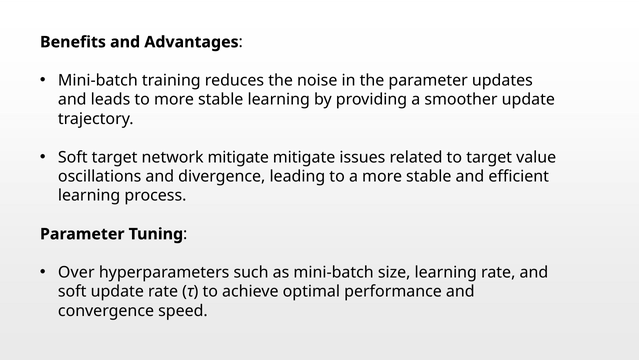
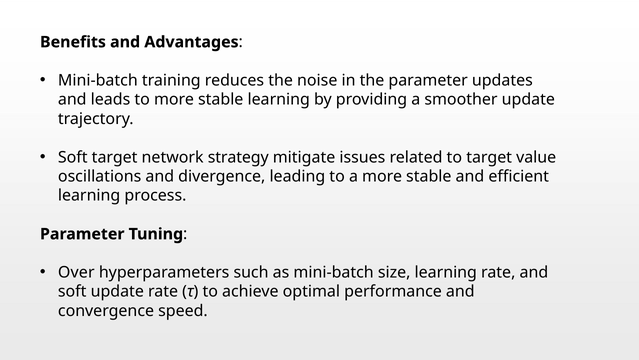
network mitigate: mitigate -> strategy
